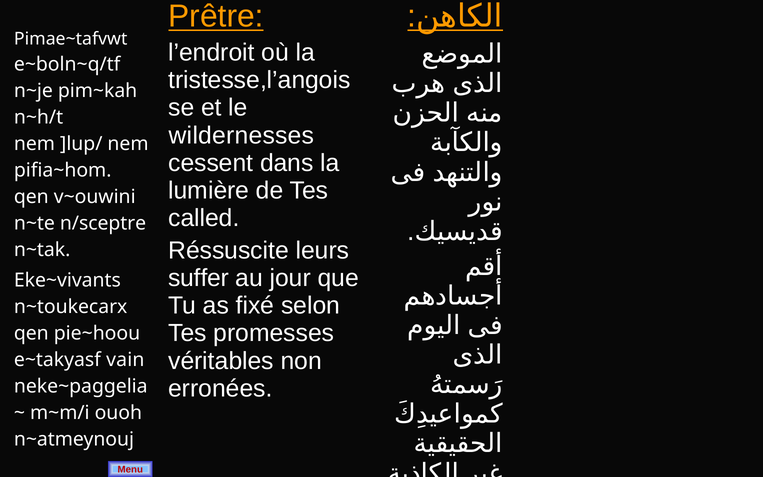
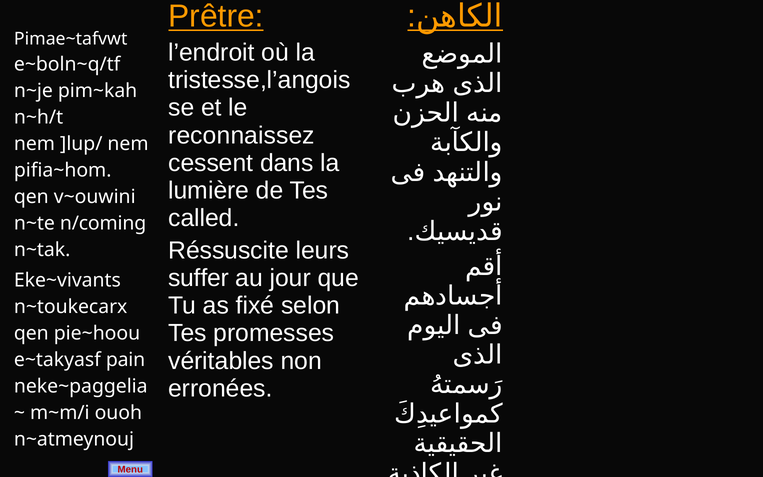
wildernesses: wildernesses -> reconnaissez
n/sceptre: n/sceptre -> n/coming
vain: vain -> pain
